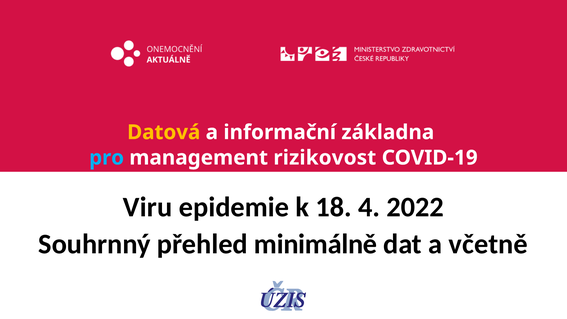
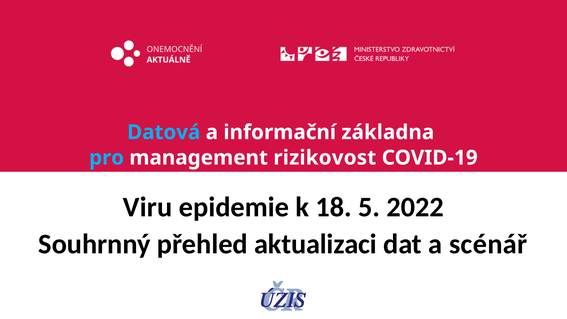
Datová colour: yellow -> light blue
4: 4 -> 5
minimálně: minimálně -> aktualizaci
včetně: včetně -> scénář
